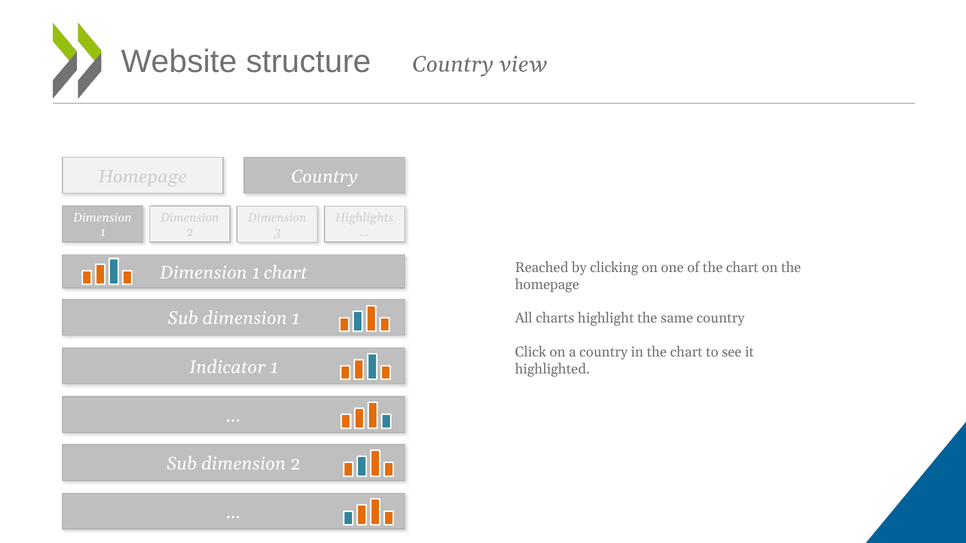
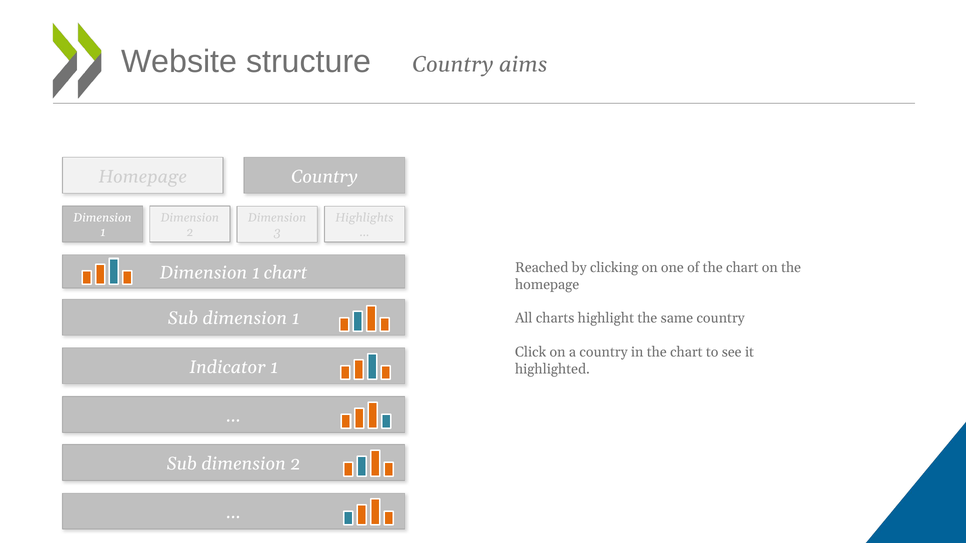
view: view -> aims
